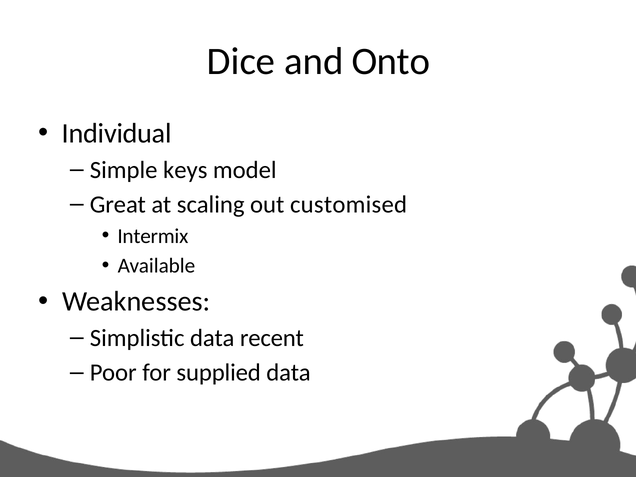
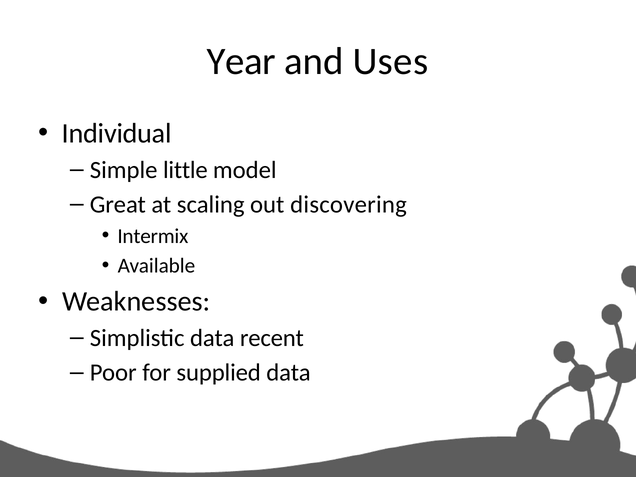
Dice: Dice -> Year
Onto: Onto -> Uses
keys: keys -> little
customised: customised -> discovering
